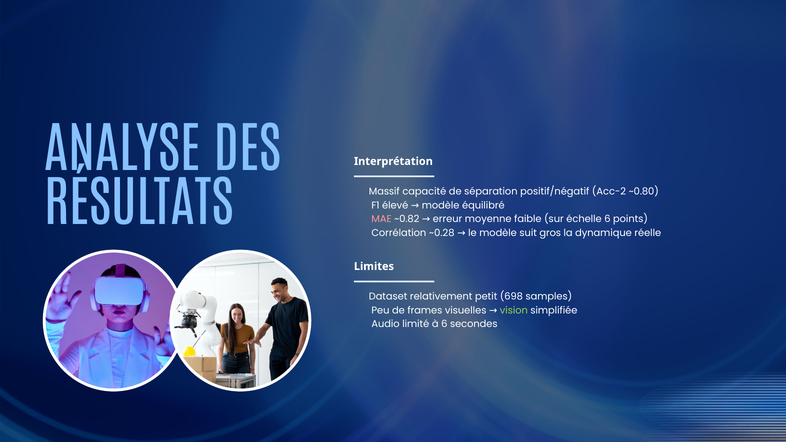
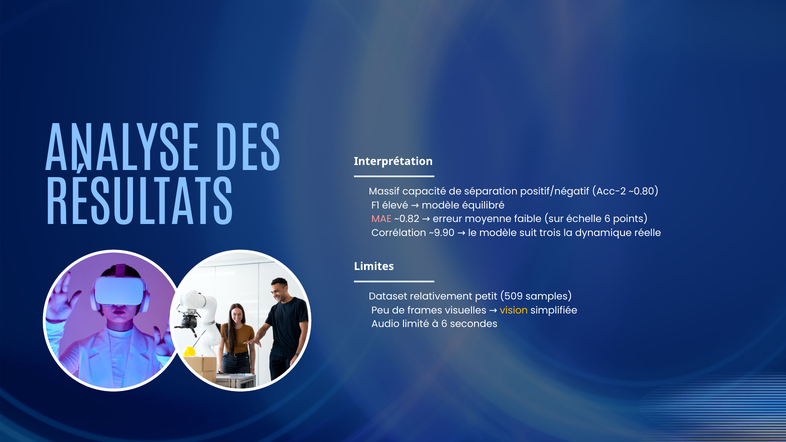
~0.28: ~0.28 -> ~9.90
gros: gros -> trois
698: 698 -> 509
vision colour: light green -> yellow
